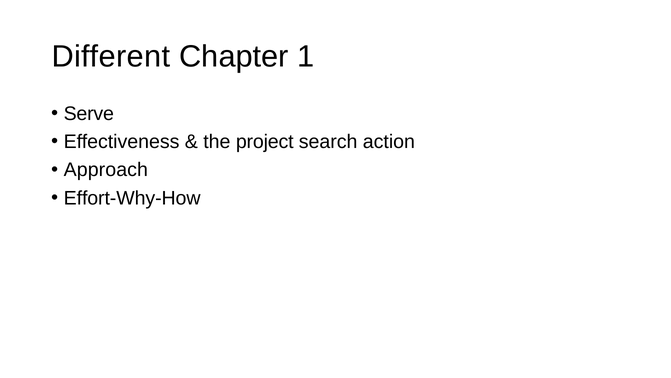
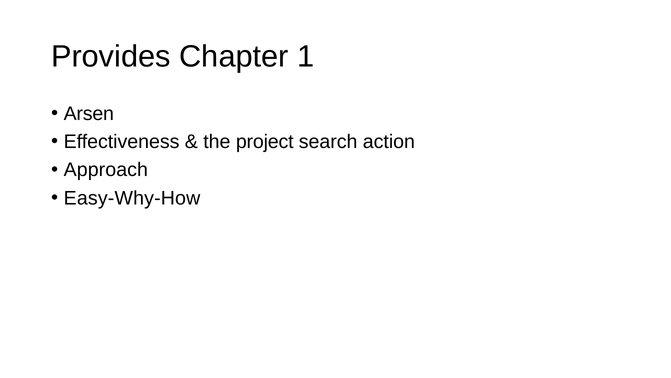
Different: Different -> Provides
Serve: Serve -> Arsen
Effort-Why-How: Effort-Why-How -> Easy-Why-How
